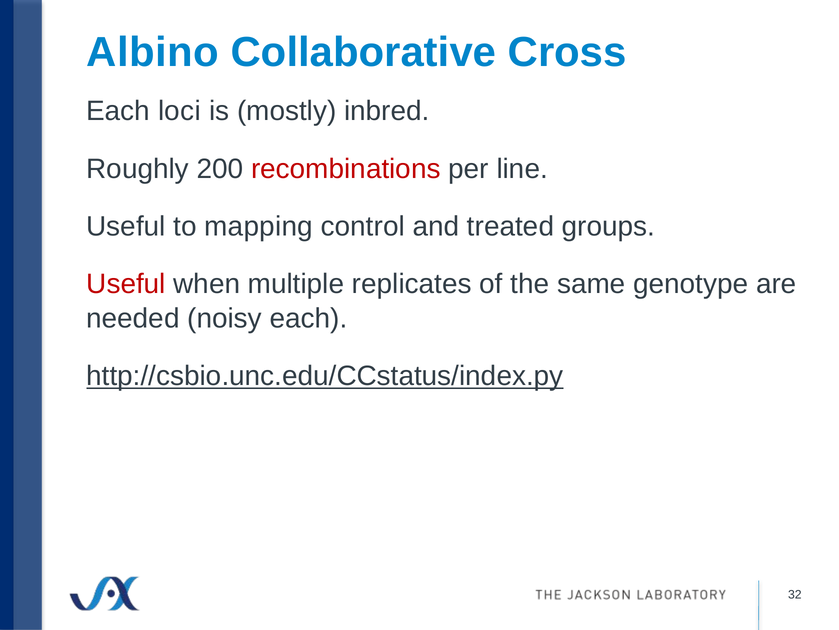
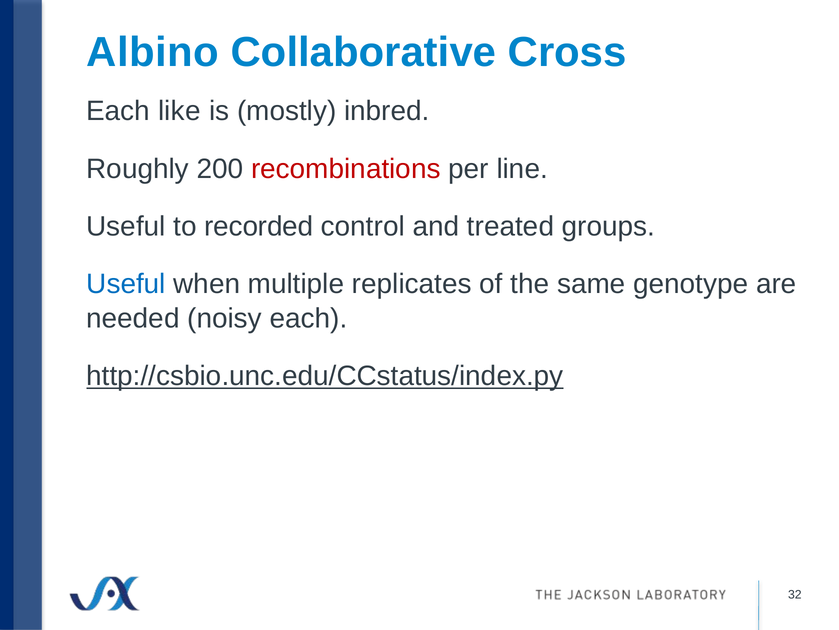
loci: loci -> like
mapping: mapping -> recorded
Useful at (126, 284) colour: red -> blue
